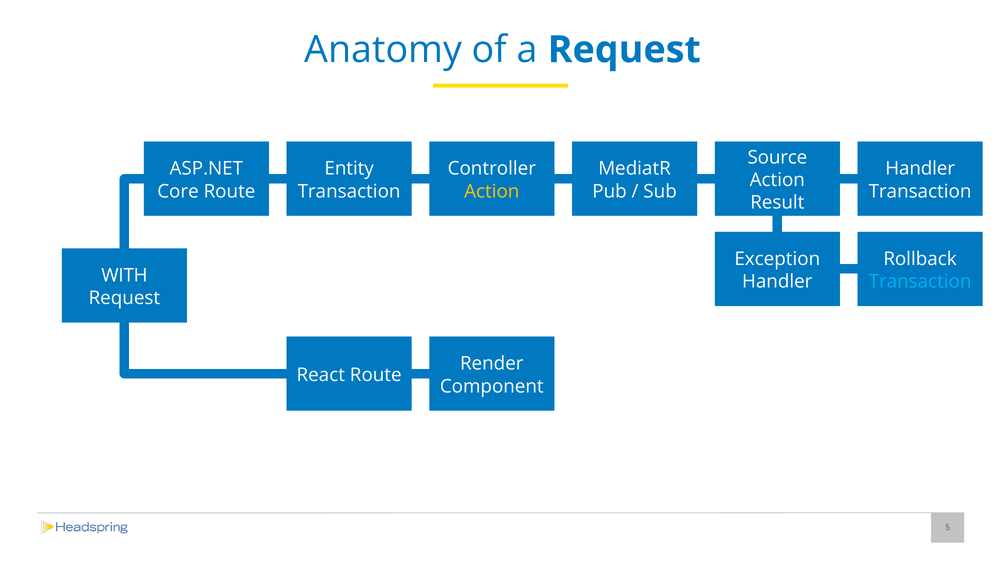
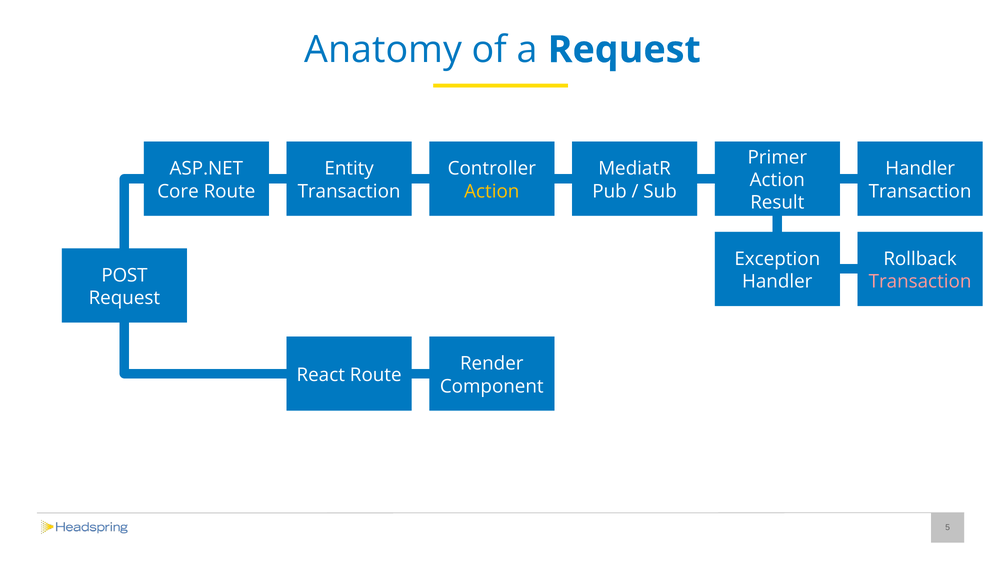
Source: Source -> Primer
WITH: WITH -> POST
Transaction at (920, 282) colour: light blue -> pink
